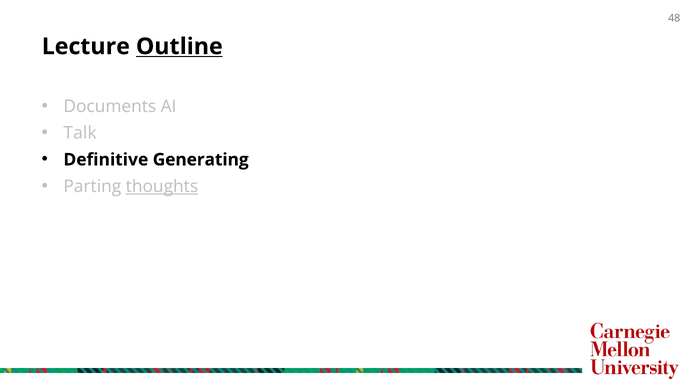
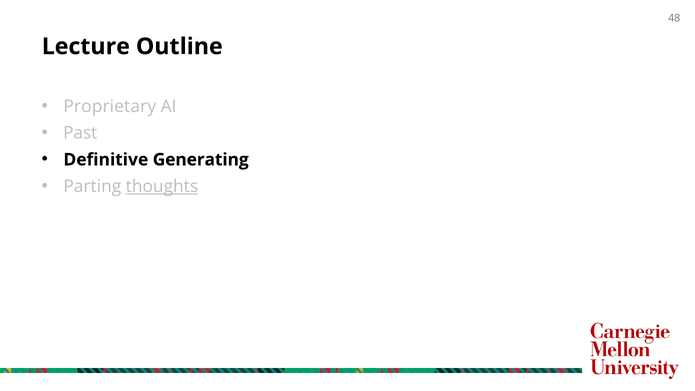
Outline underline: present -> none
Documents: Documents -> Proprietary
Talk: Talk -> Past
